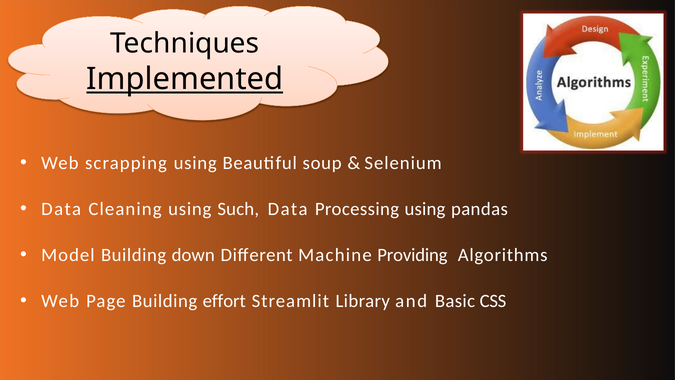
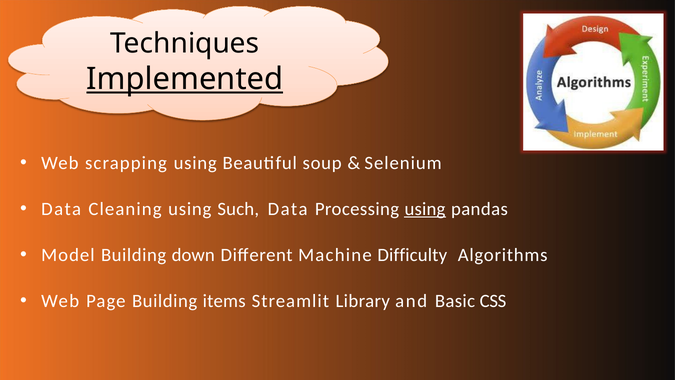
using at (425, 209) underline: none -> present
Providing: Providing -> Difficulty
effort: effort -> items
